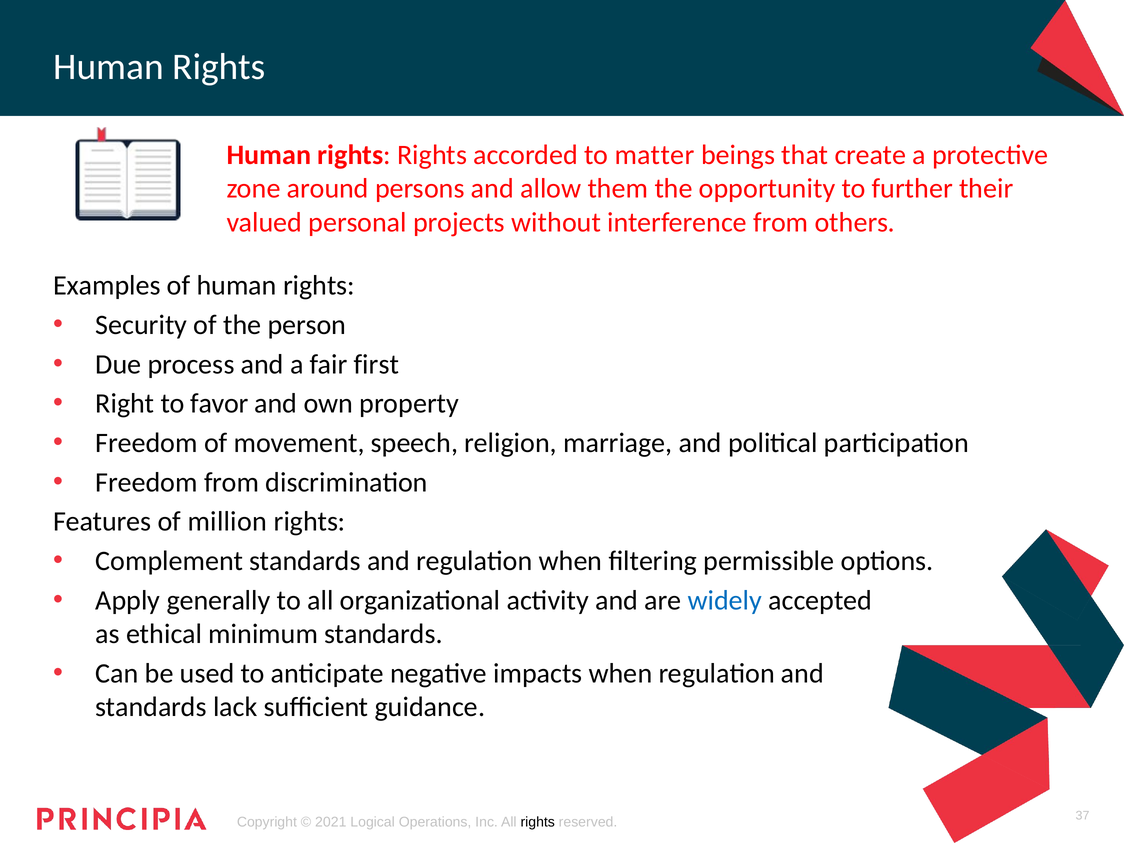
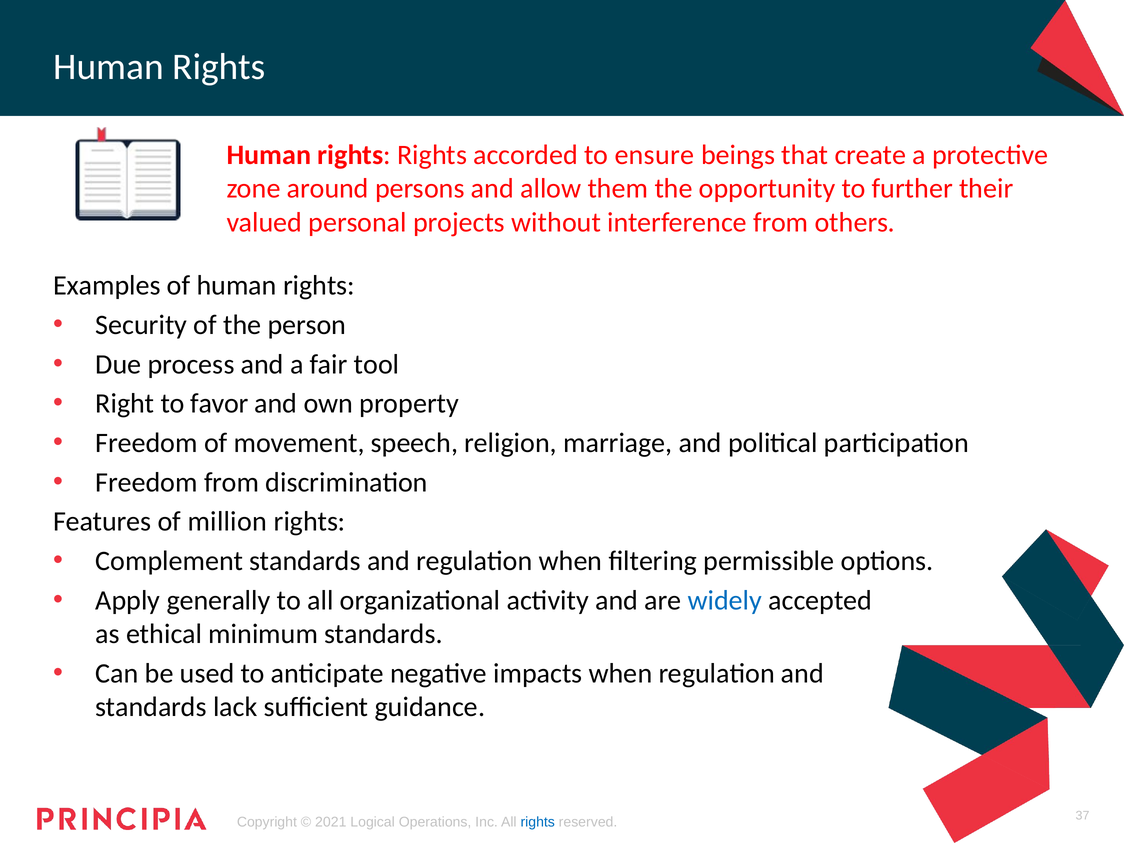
matter: matter -> ensure
first: first -> tool
rights at (538, 822) colour: black -> blue
